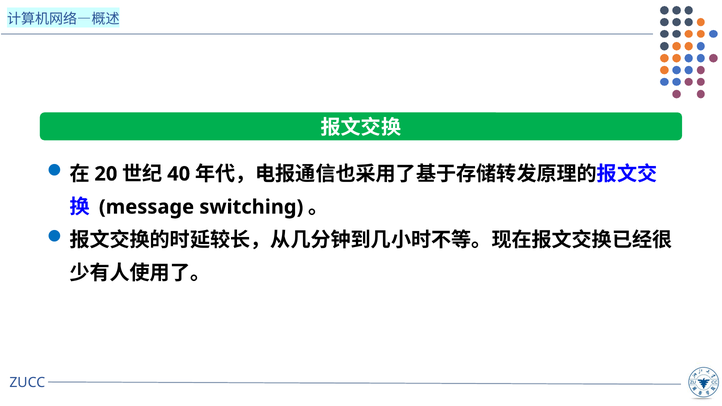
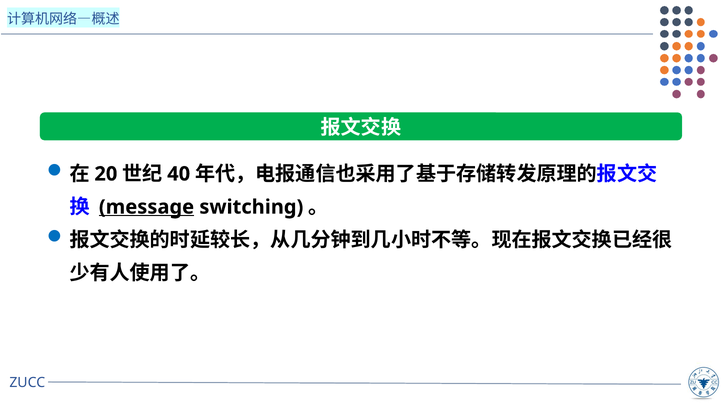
message underline: none -> present
